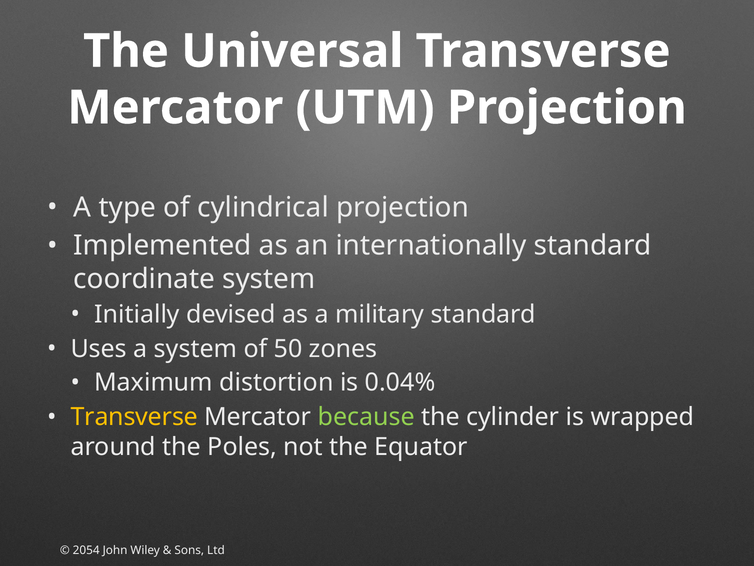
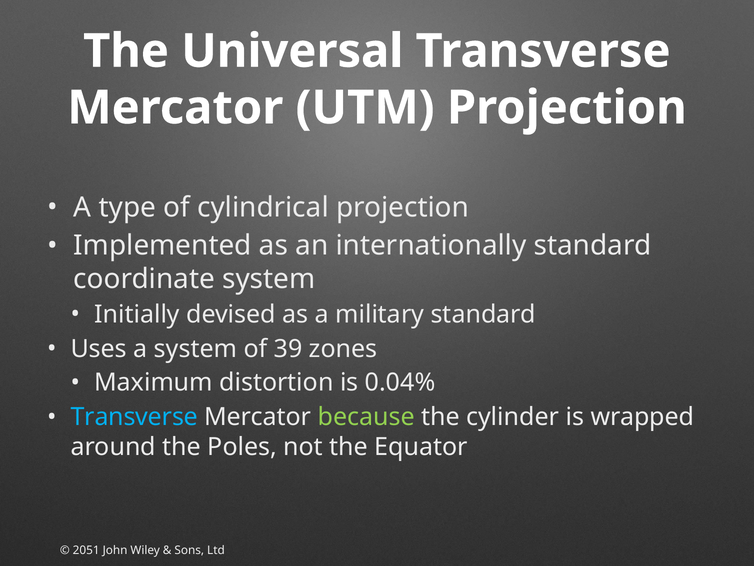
50: 50 -> 39
Transverse at (134, 417) colour: yellow -> light blue
2054: 2054 -> 2051
